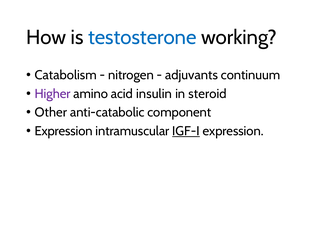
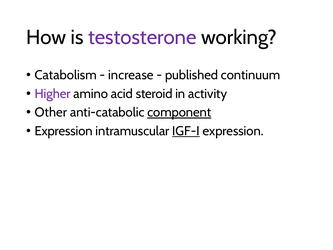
testosterone colour: blue -> purple
nitrogen: nitrogen -> increase
adjuvants: adjuvants -> published
insulin: insulin -> steroid
steroid: steroid -> activity
component underline: none -> present
